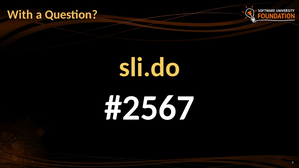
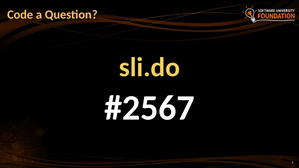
With: With -> Code
